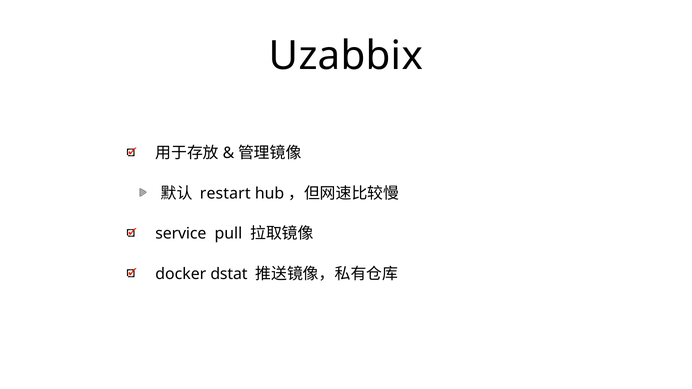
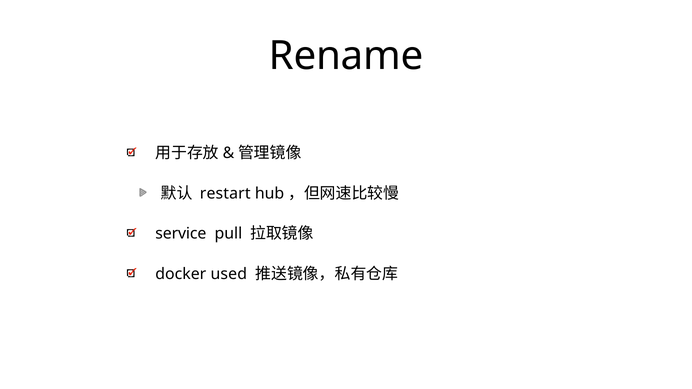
Uzabbix: Uzabbix -> Rename
dstat: dstat -> used
